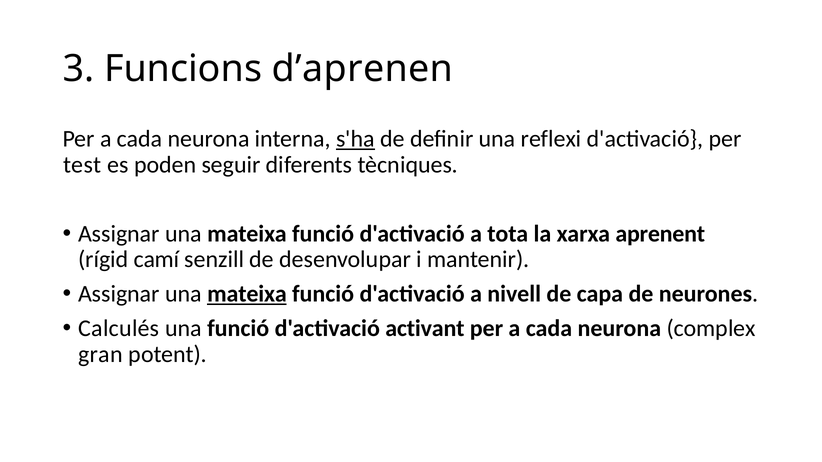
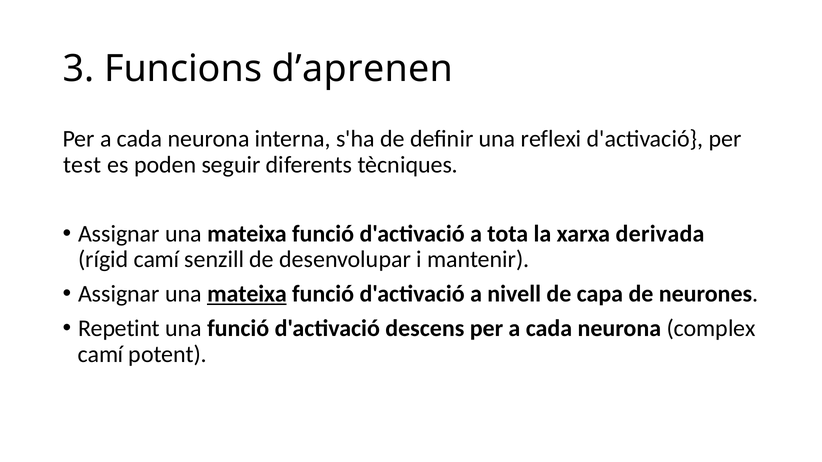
s'ha underline: present -> none
aprenent: aprenent -> derivada
Calculés: Calculés -> Repetint
activant: activant -> descens
gran at (100, 355): gran -> camí
